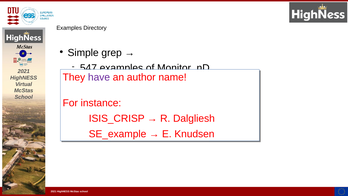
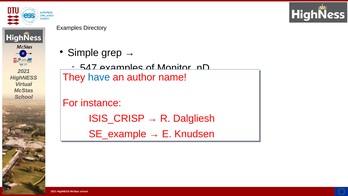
have colour: purple -> blue
